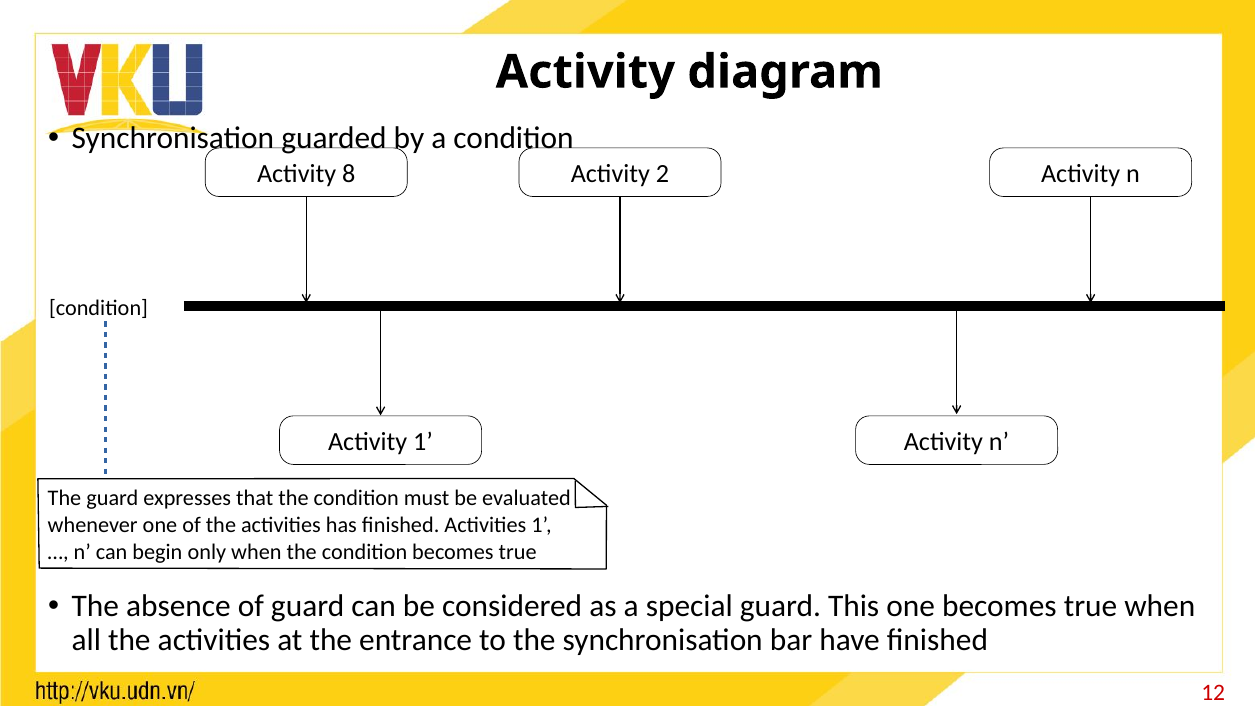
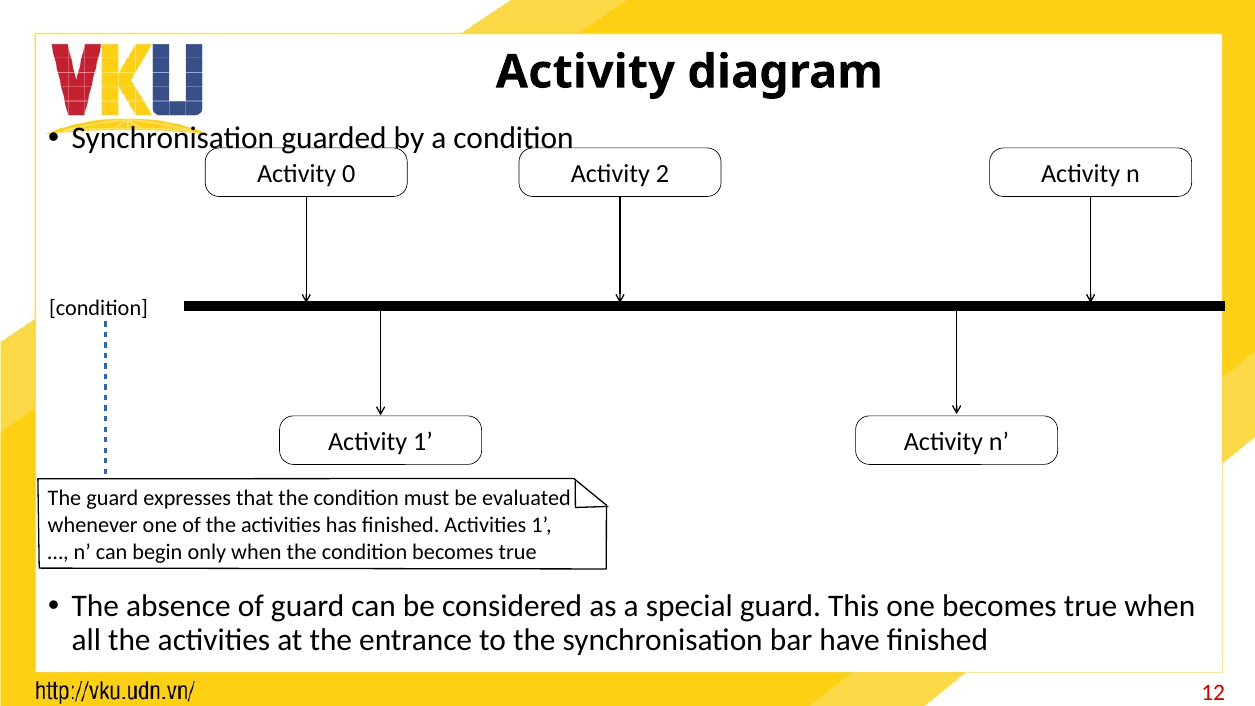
8: 8 -> 0
